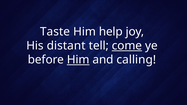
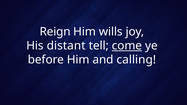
Taste: Taste -> Reign
help: help -> wills
Him at (78, 60) underline: present -> none
